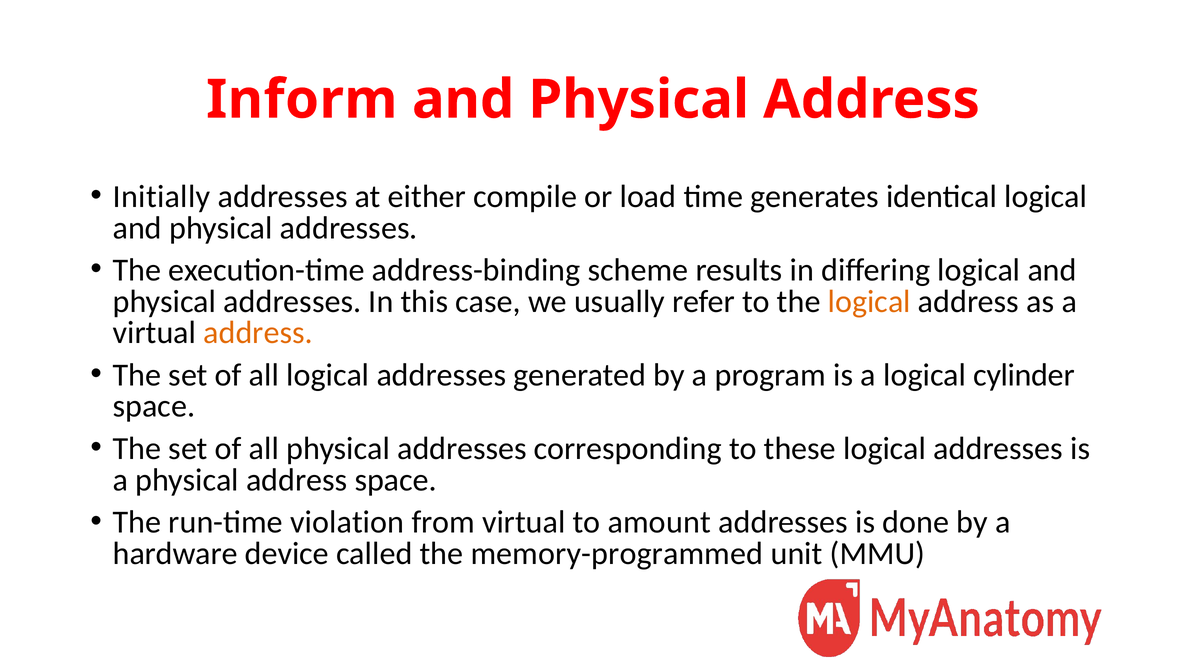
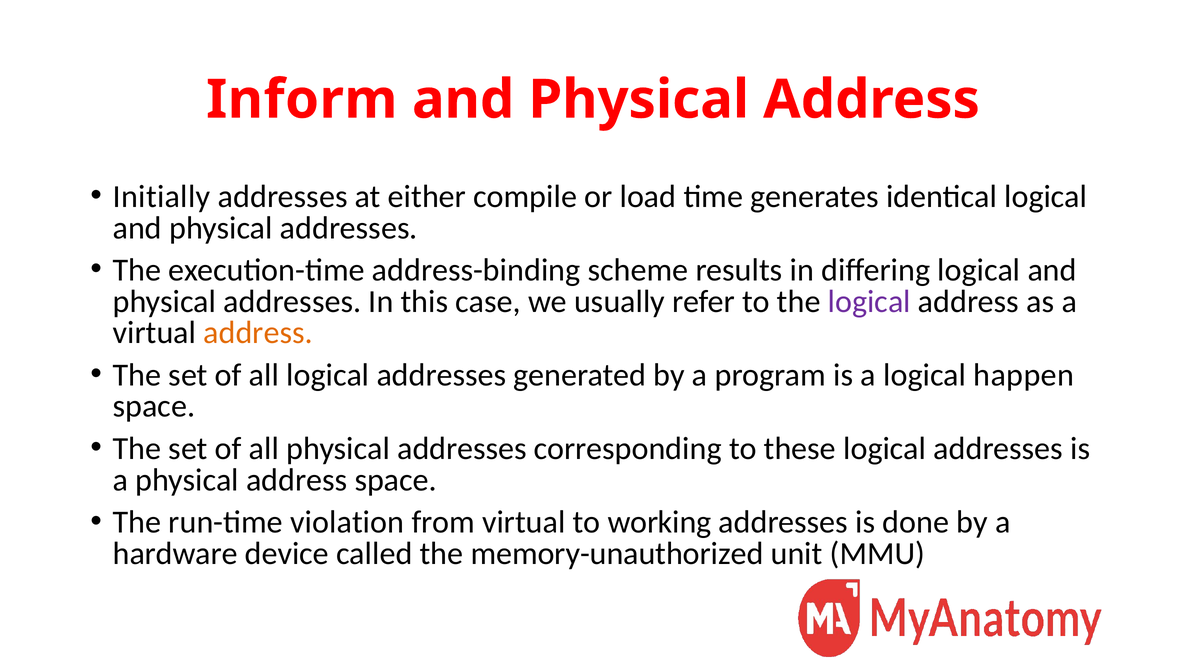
logical at (869, 301) colour: orange -> purple
cylinder: cylinder -> happen
amount: amount -> working
memory-programmed: memory-programmed -> memory-unauthorized
